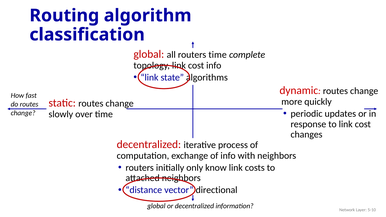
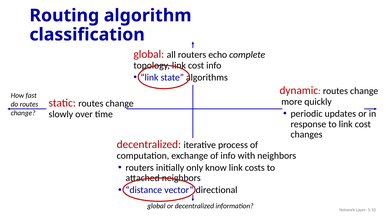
routers time: time -> echo
